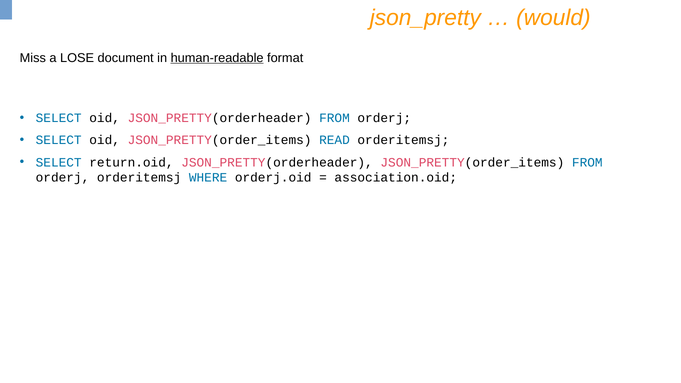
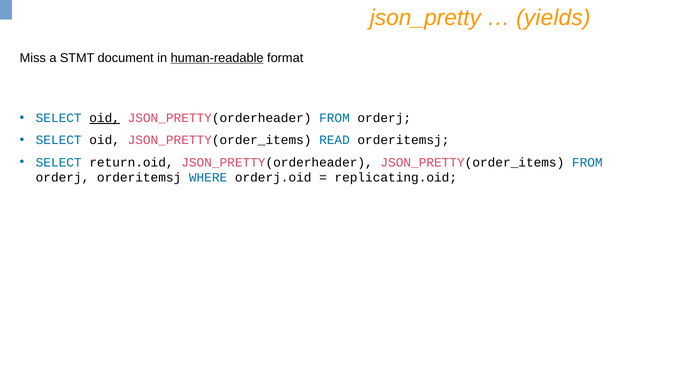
would: would -> yields
LOSE: LOSE -> STMT
oid at (105, 118) underline: none -> present
association.oid: association.oid -> replicating.oid
